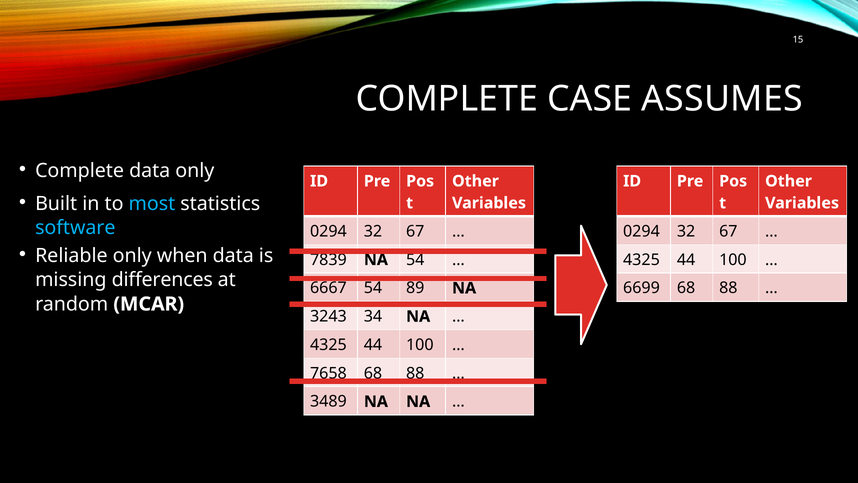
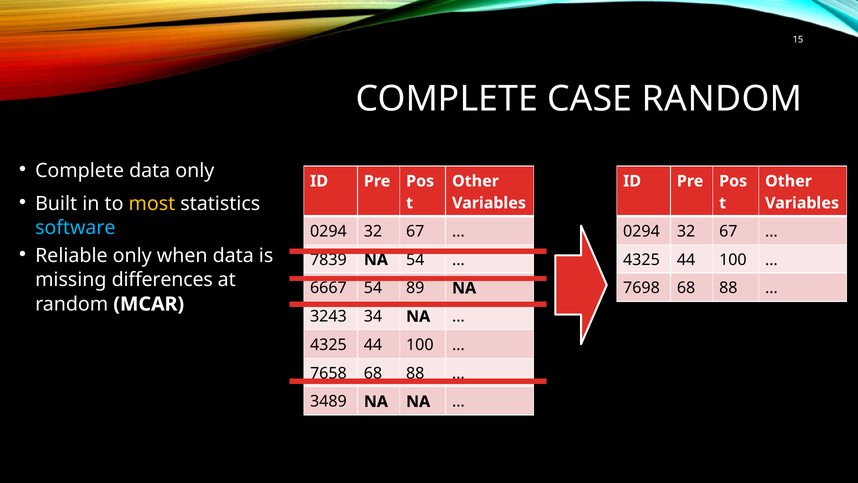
CASE ASSUMES: ASSUMES -> RANDOM
most colour: light blue -> yellow
6699: 6699 -> 7698
